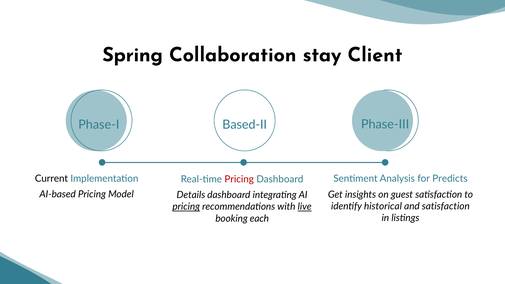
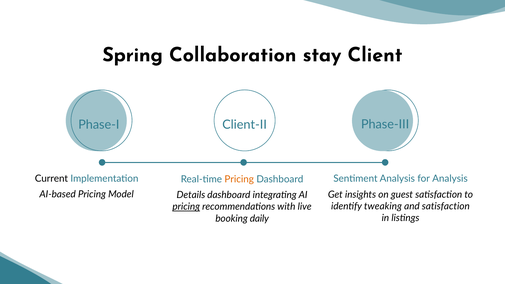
Based-II: Based-II -> Client-II
for Predicts: Predicts -> Analysis
Pricing at (239, 179) colour: red -> orange
historical: historical -> tweaking
live underline: present -> none
each: each -> daily
